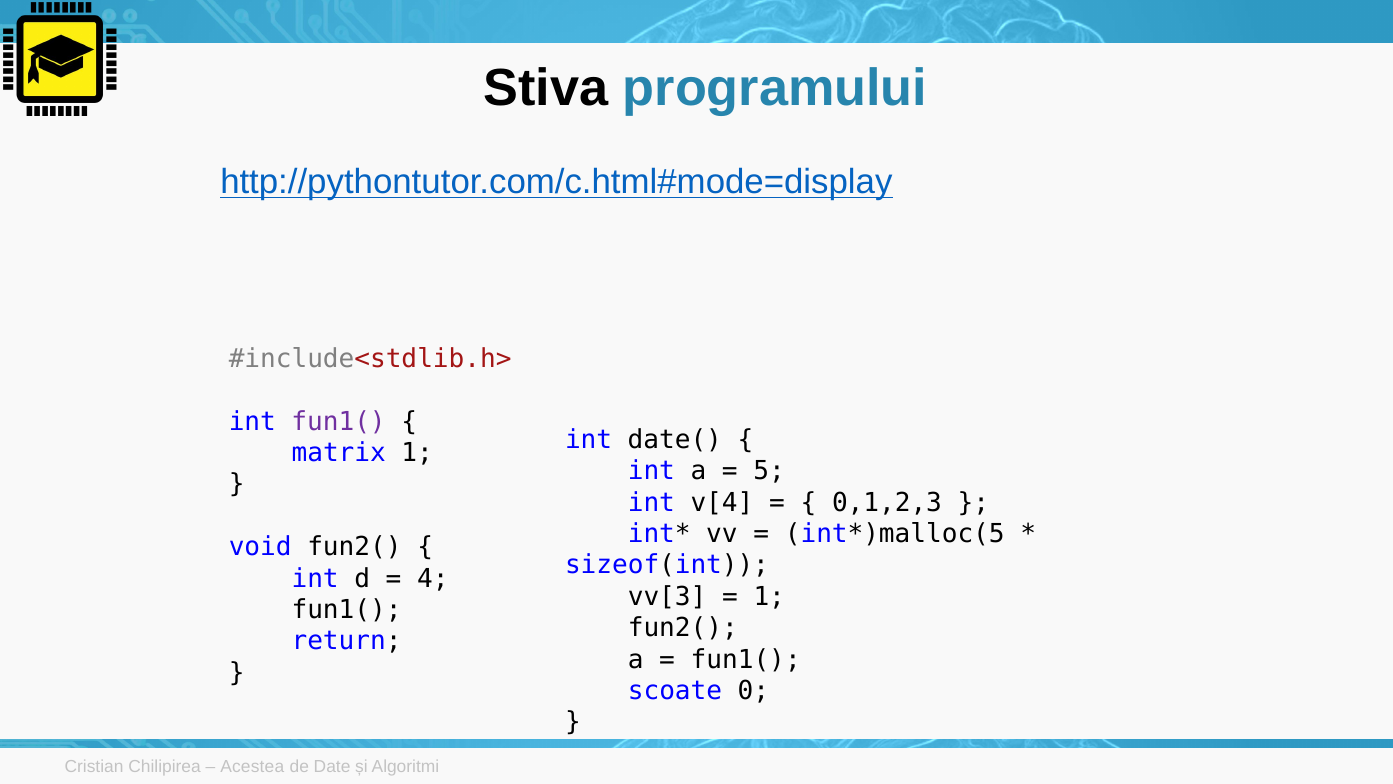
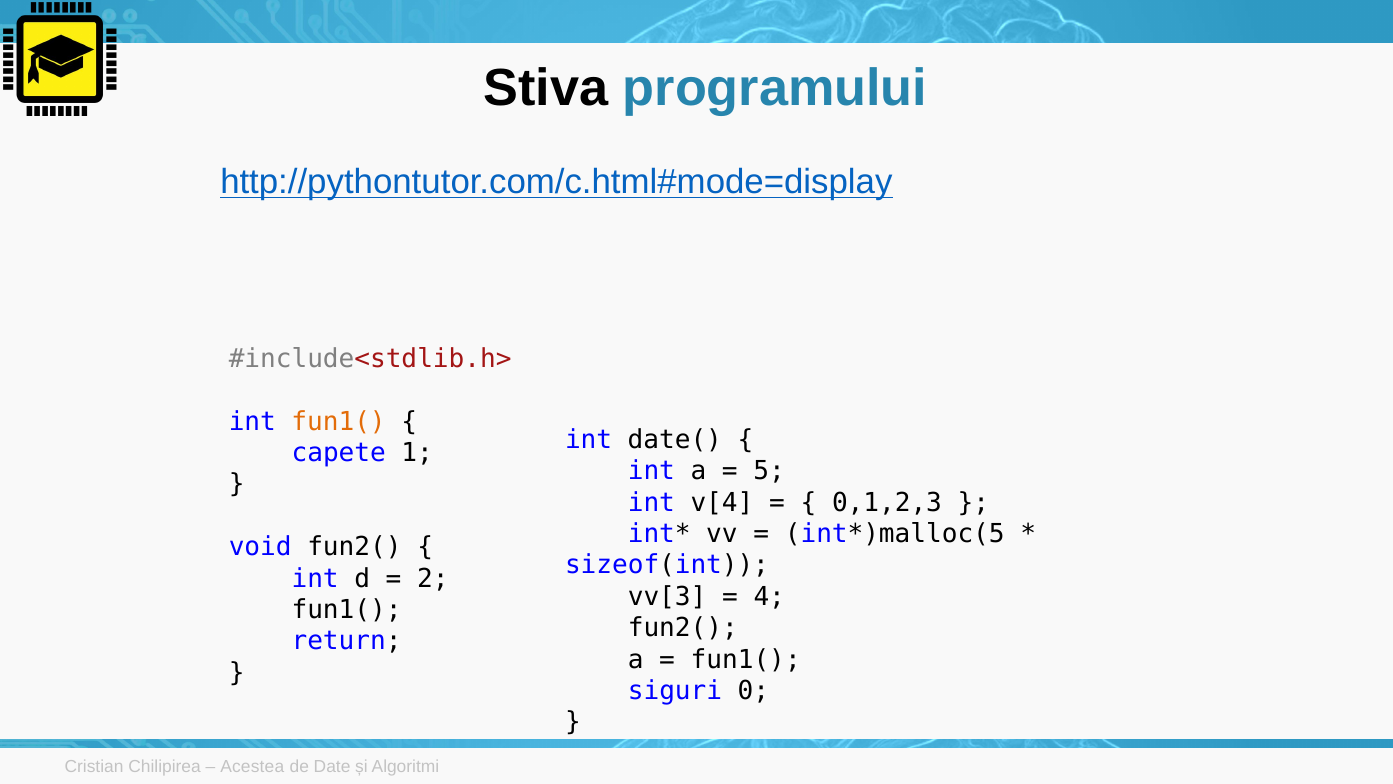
fun1( at (339, 421) colour: purple -> orange
matrix: matrix -> capete
4: 4 -> 2
1 at (769, 596): 1 -> 4
scoate: scoate -> siguri
